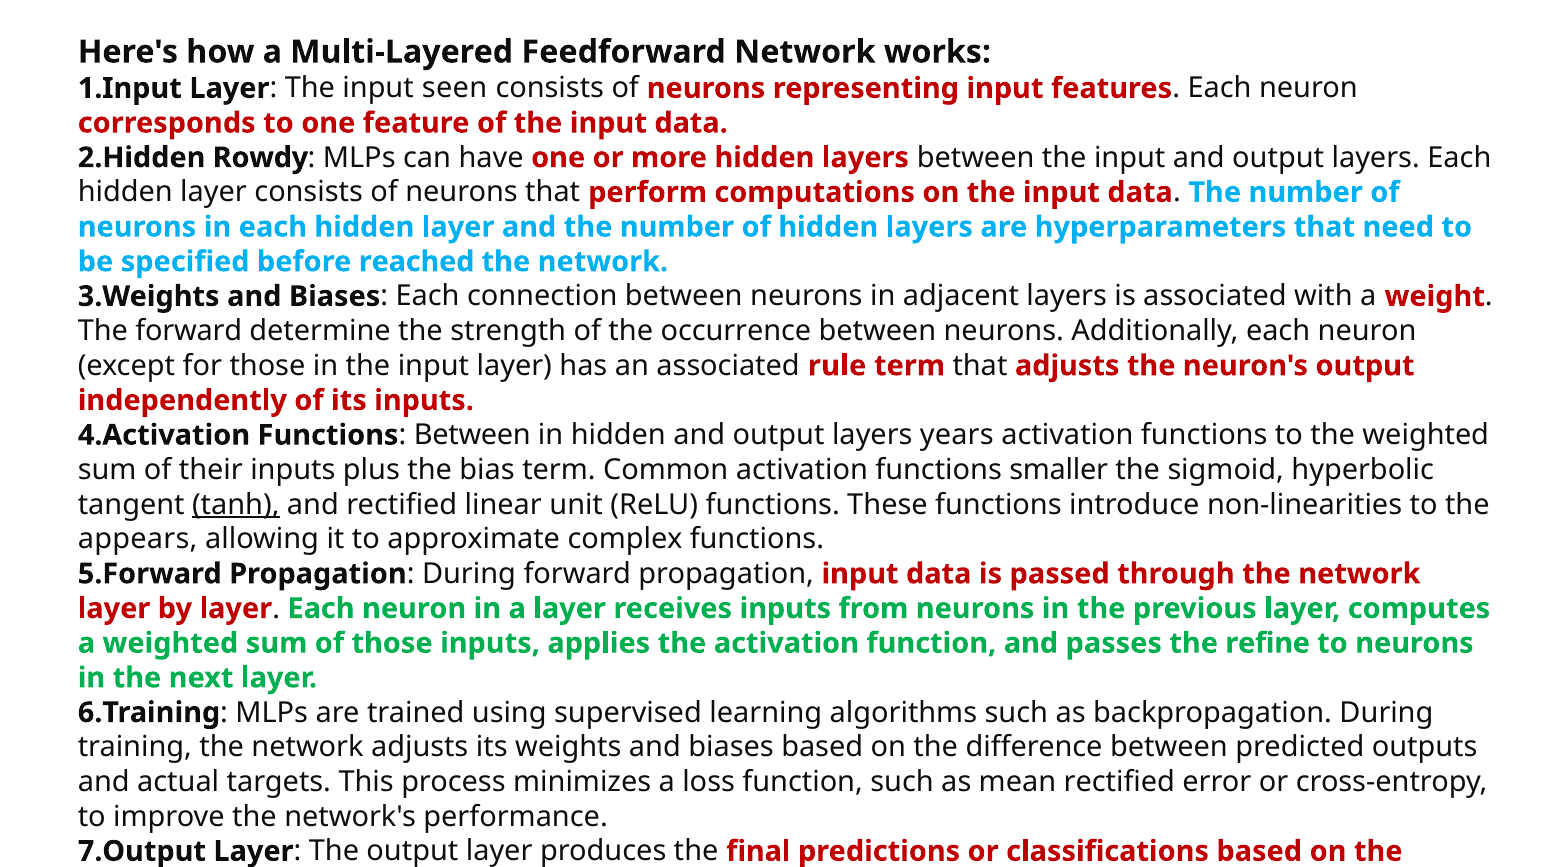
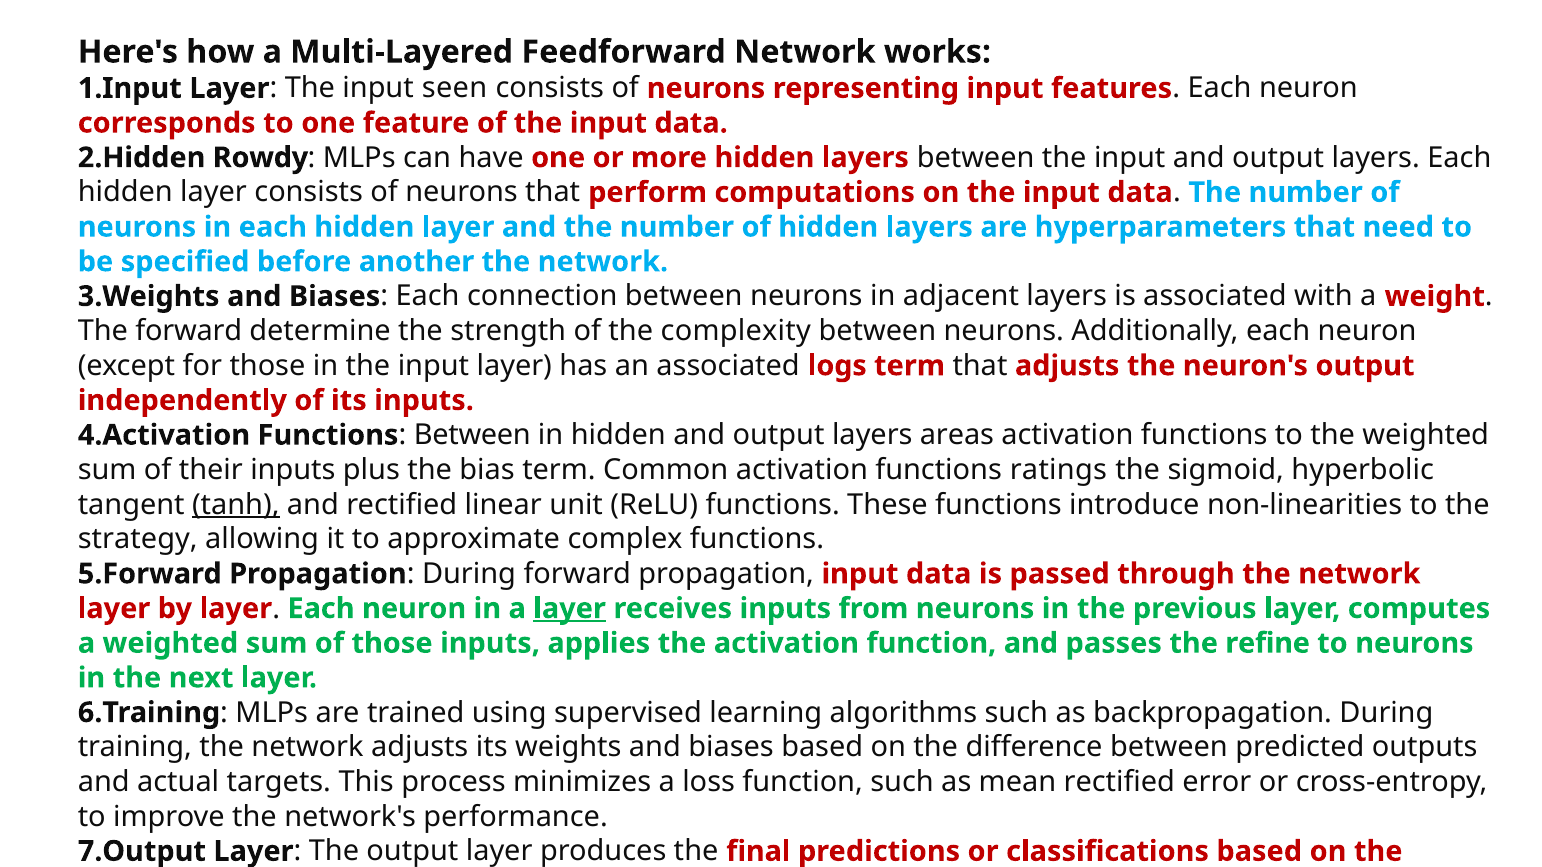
reached: reached -> another
occurrence: occurrence -> complexity
rule: rule -> logs
years: years -> areas
smaller: smaller -> ratings
appears: appears -> strategy
layer at (570, 609) underline: none -> present
